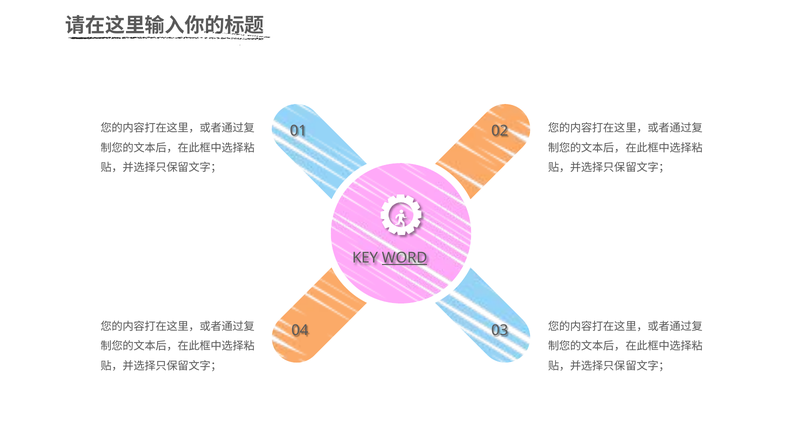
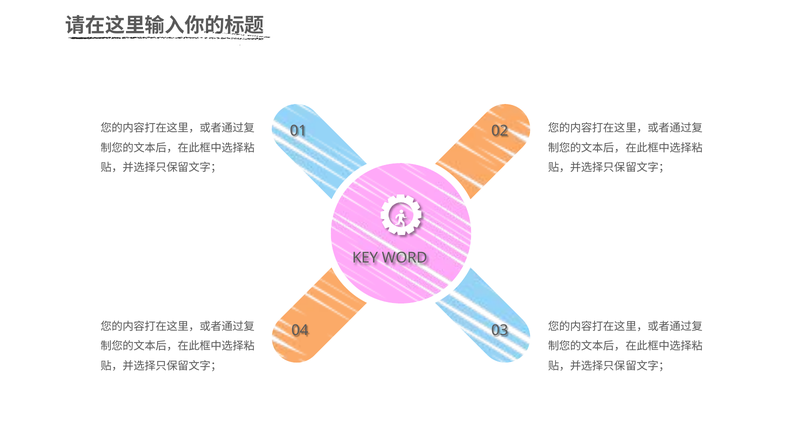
WORD underline: present -> none
